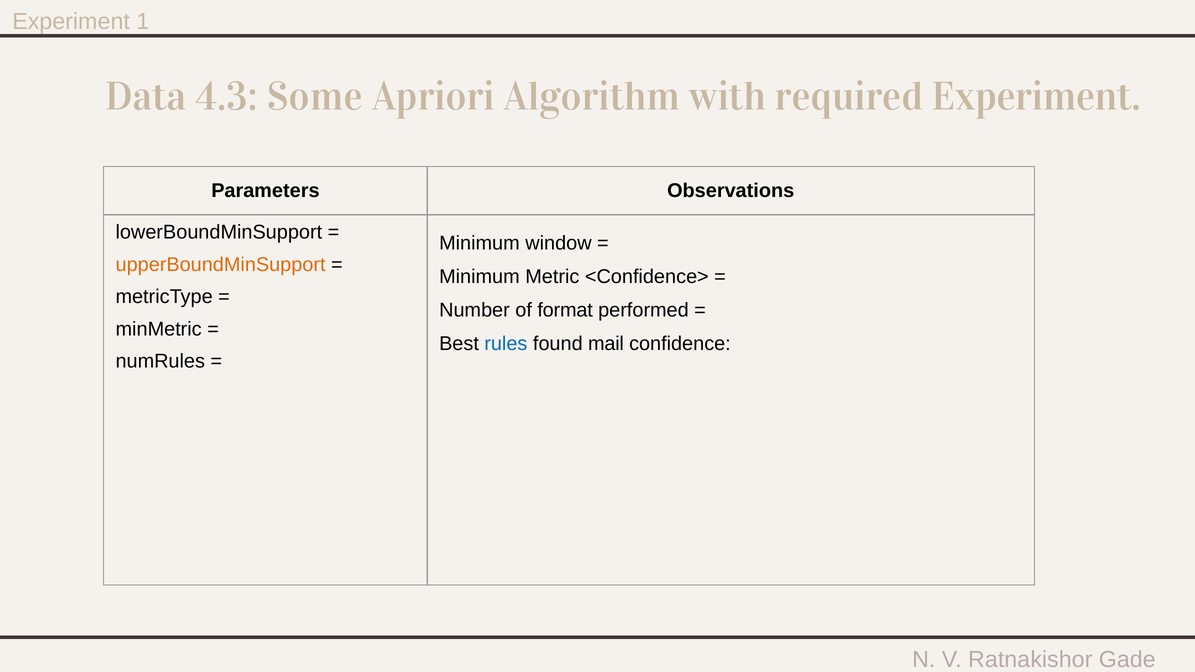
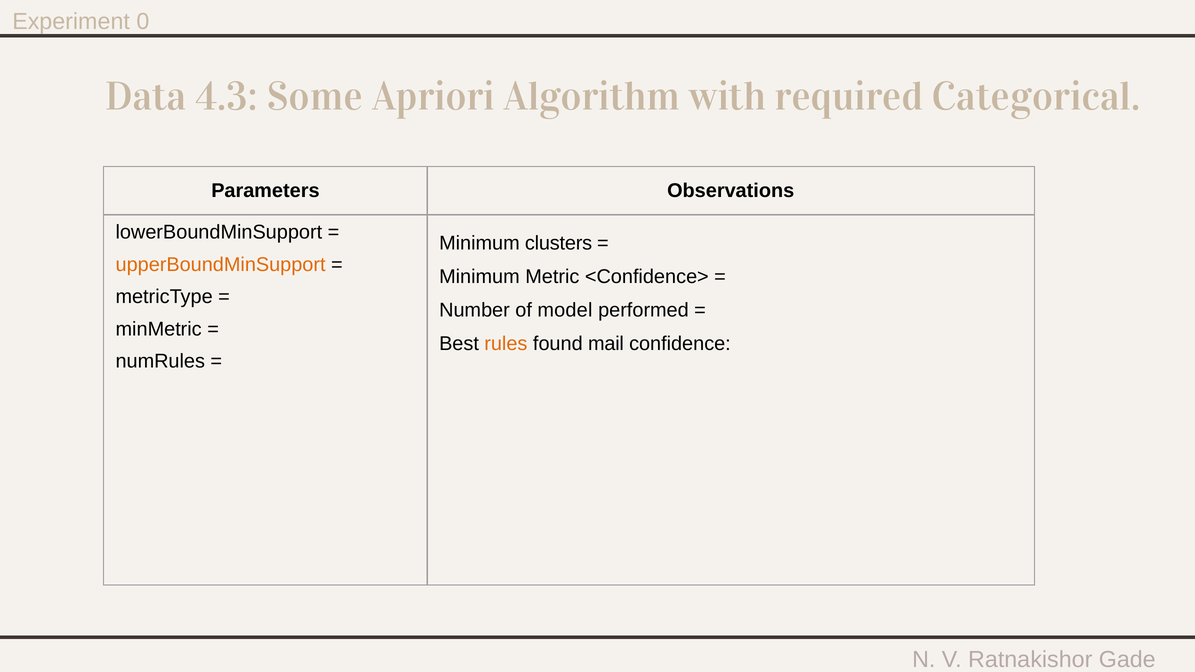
1: 1 -> 0
required Experiment: Experiment -> Categorical
window: window -> clusters
format: format -> model
rules colour: blue -> orange
